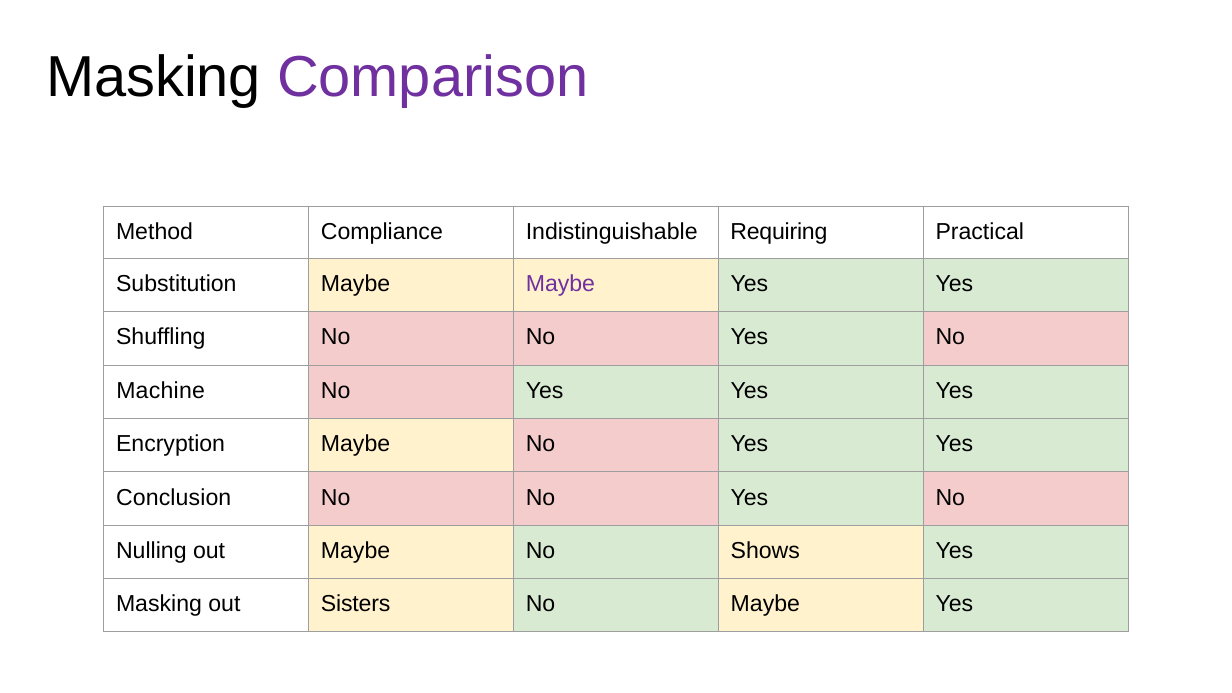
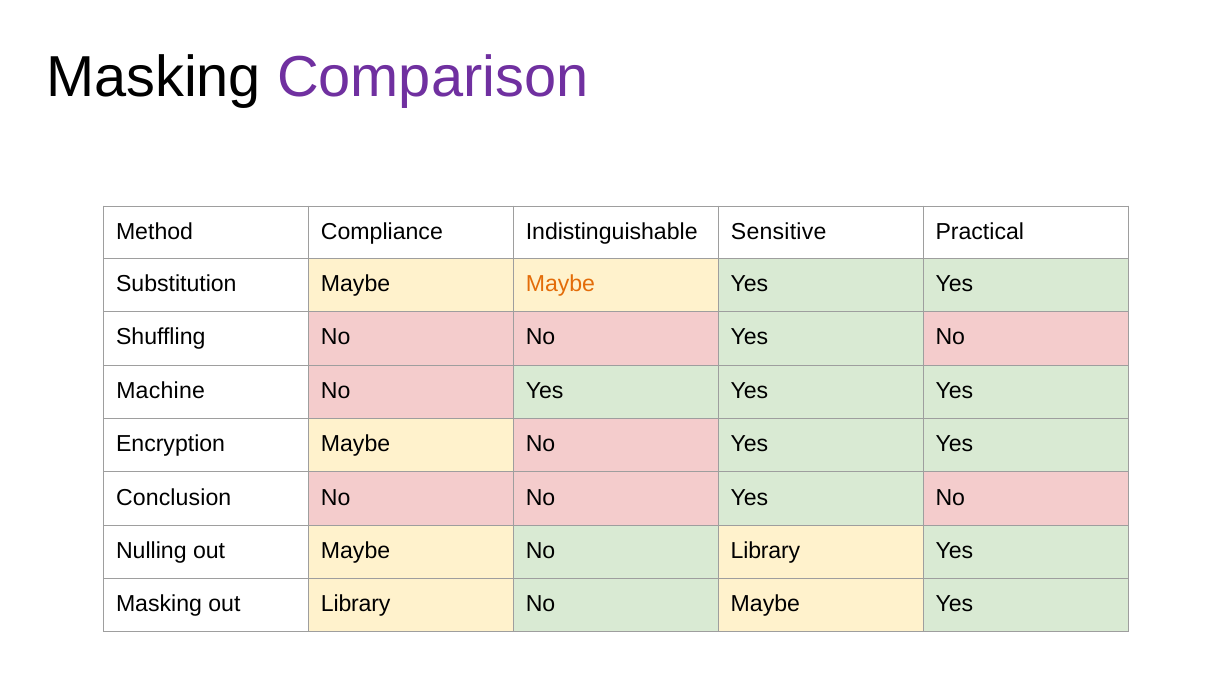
Requiring: Requiring -> Sensitive
Maybe at (560, 284) colour: purple -> orange
No Shows: Shows -> Library
out Sisters: Sisters -> Library
